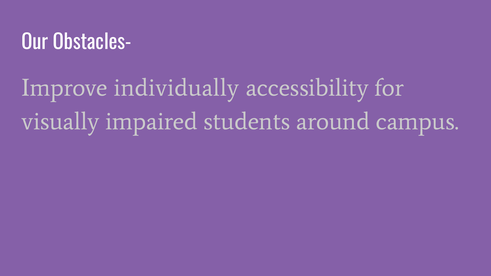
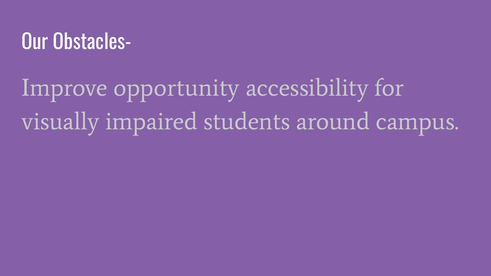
individually: individually -> opportunity
